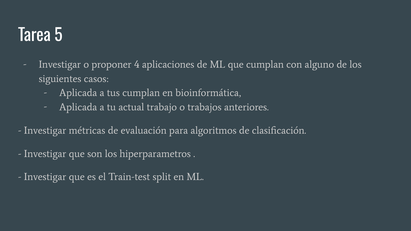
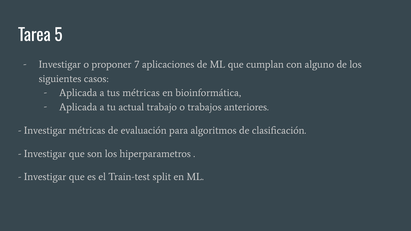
4: 4 -> 7
tus cumplan: cumplan -> métricas
